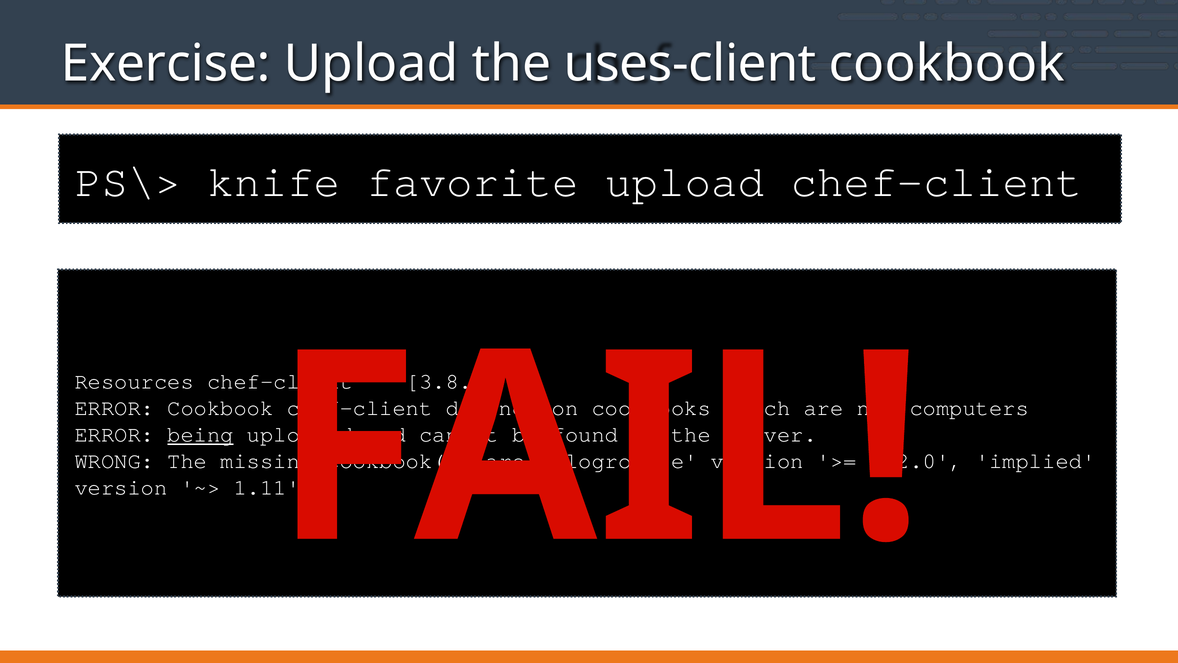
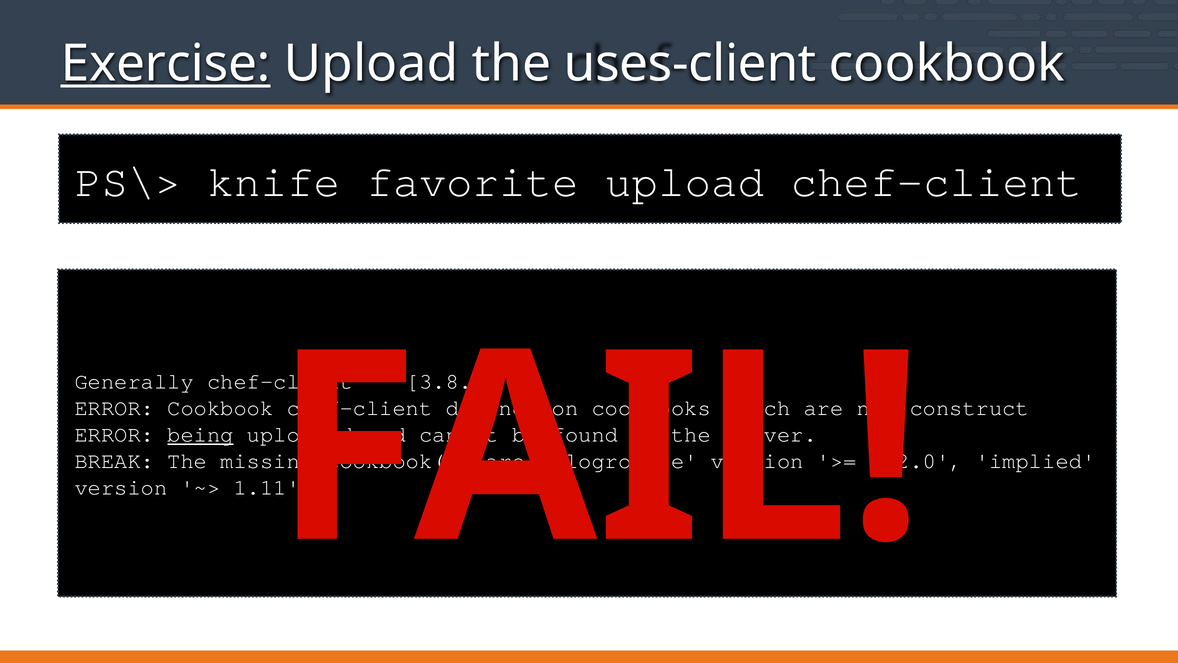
Exercise underline: none -> present
Resources: Resources -> Generally
computers: computers -> construct
WRONG: WRONG -> BREAK
